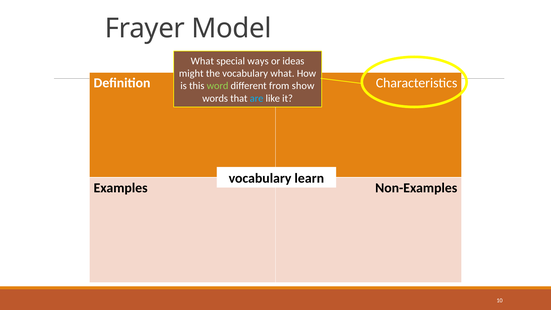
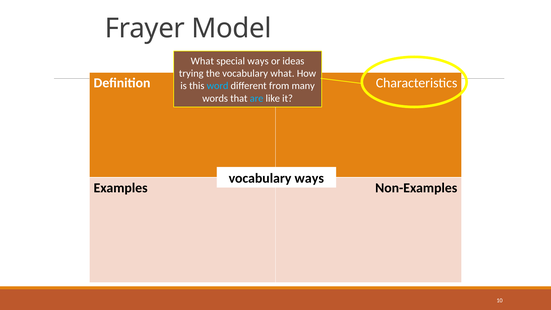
might: might -> trying
word colour: light green -> light blue
show: show -> many
vocabulary learn: learn -> ways
